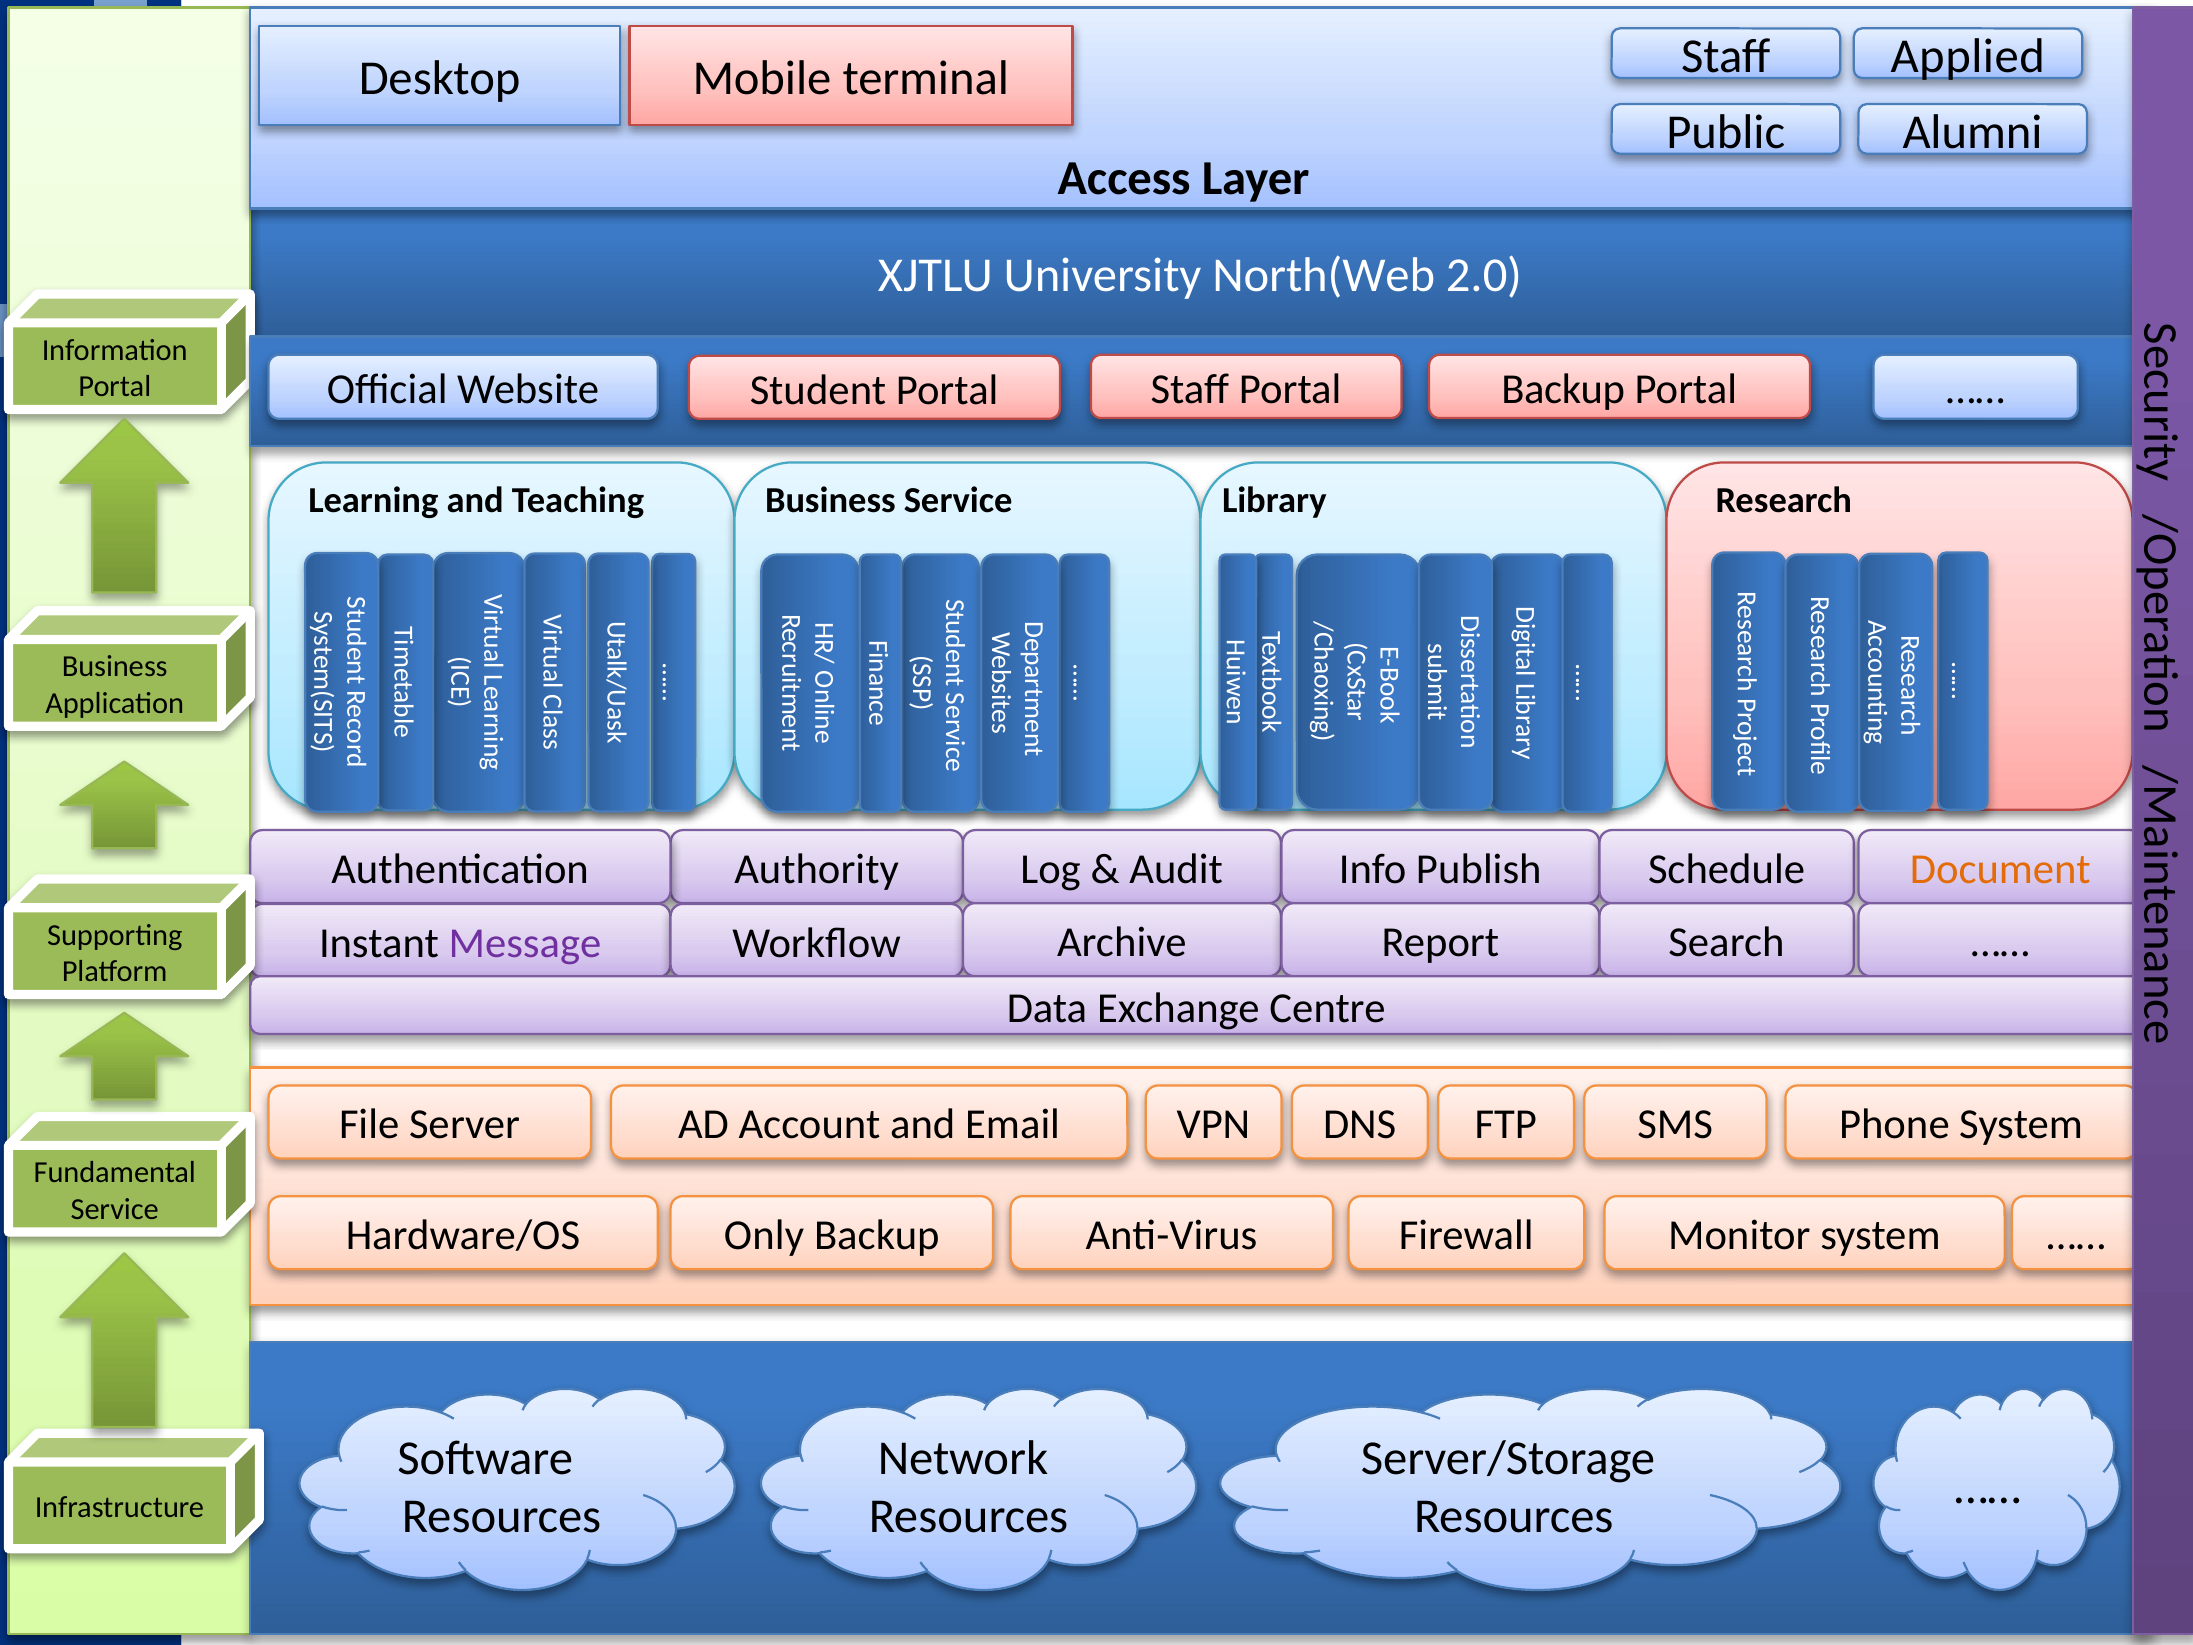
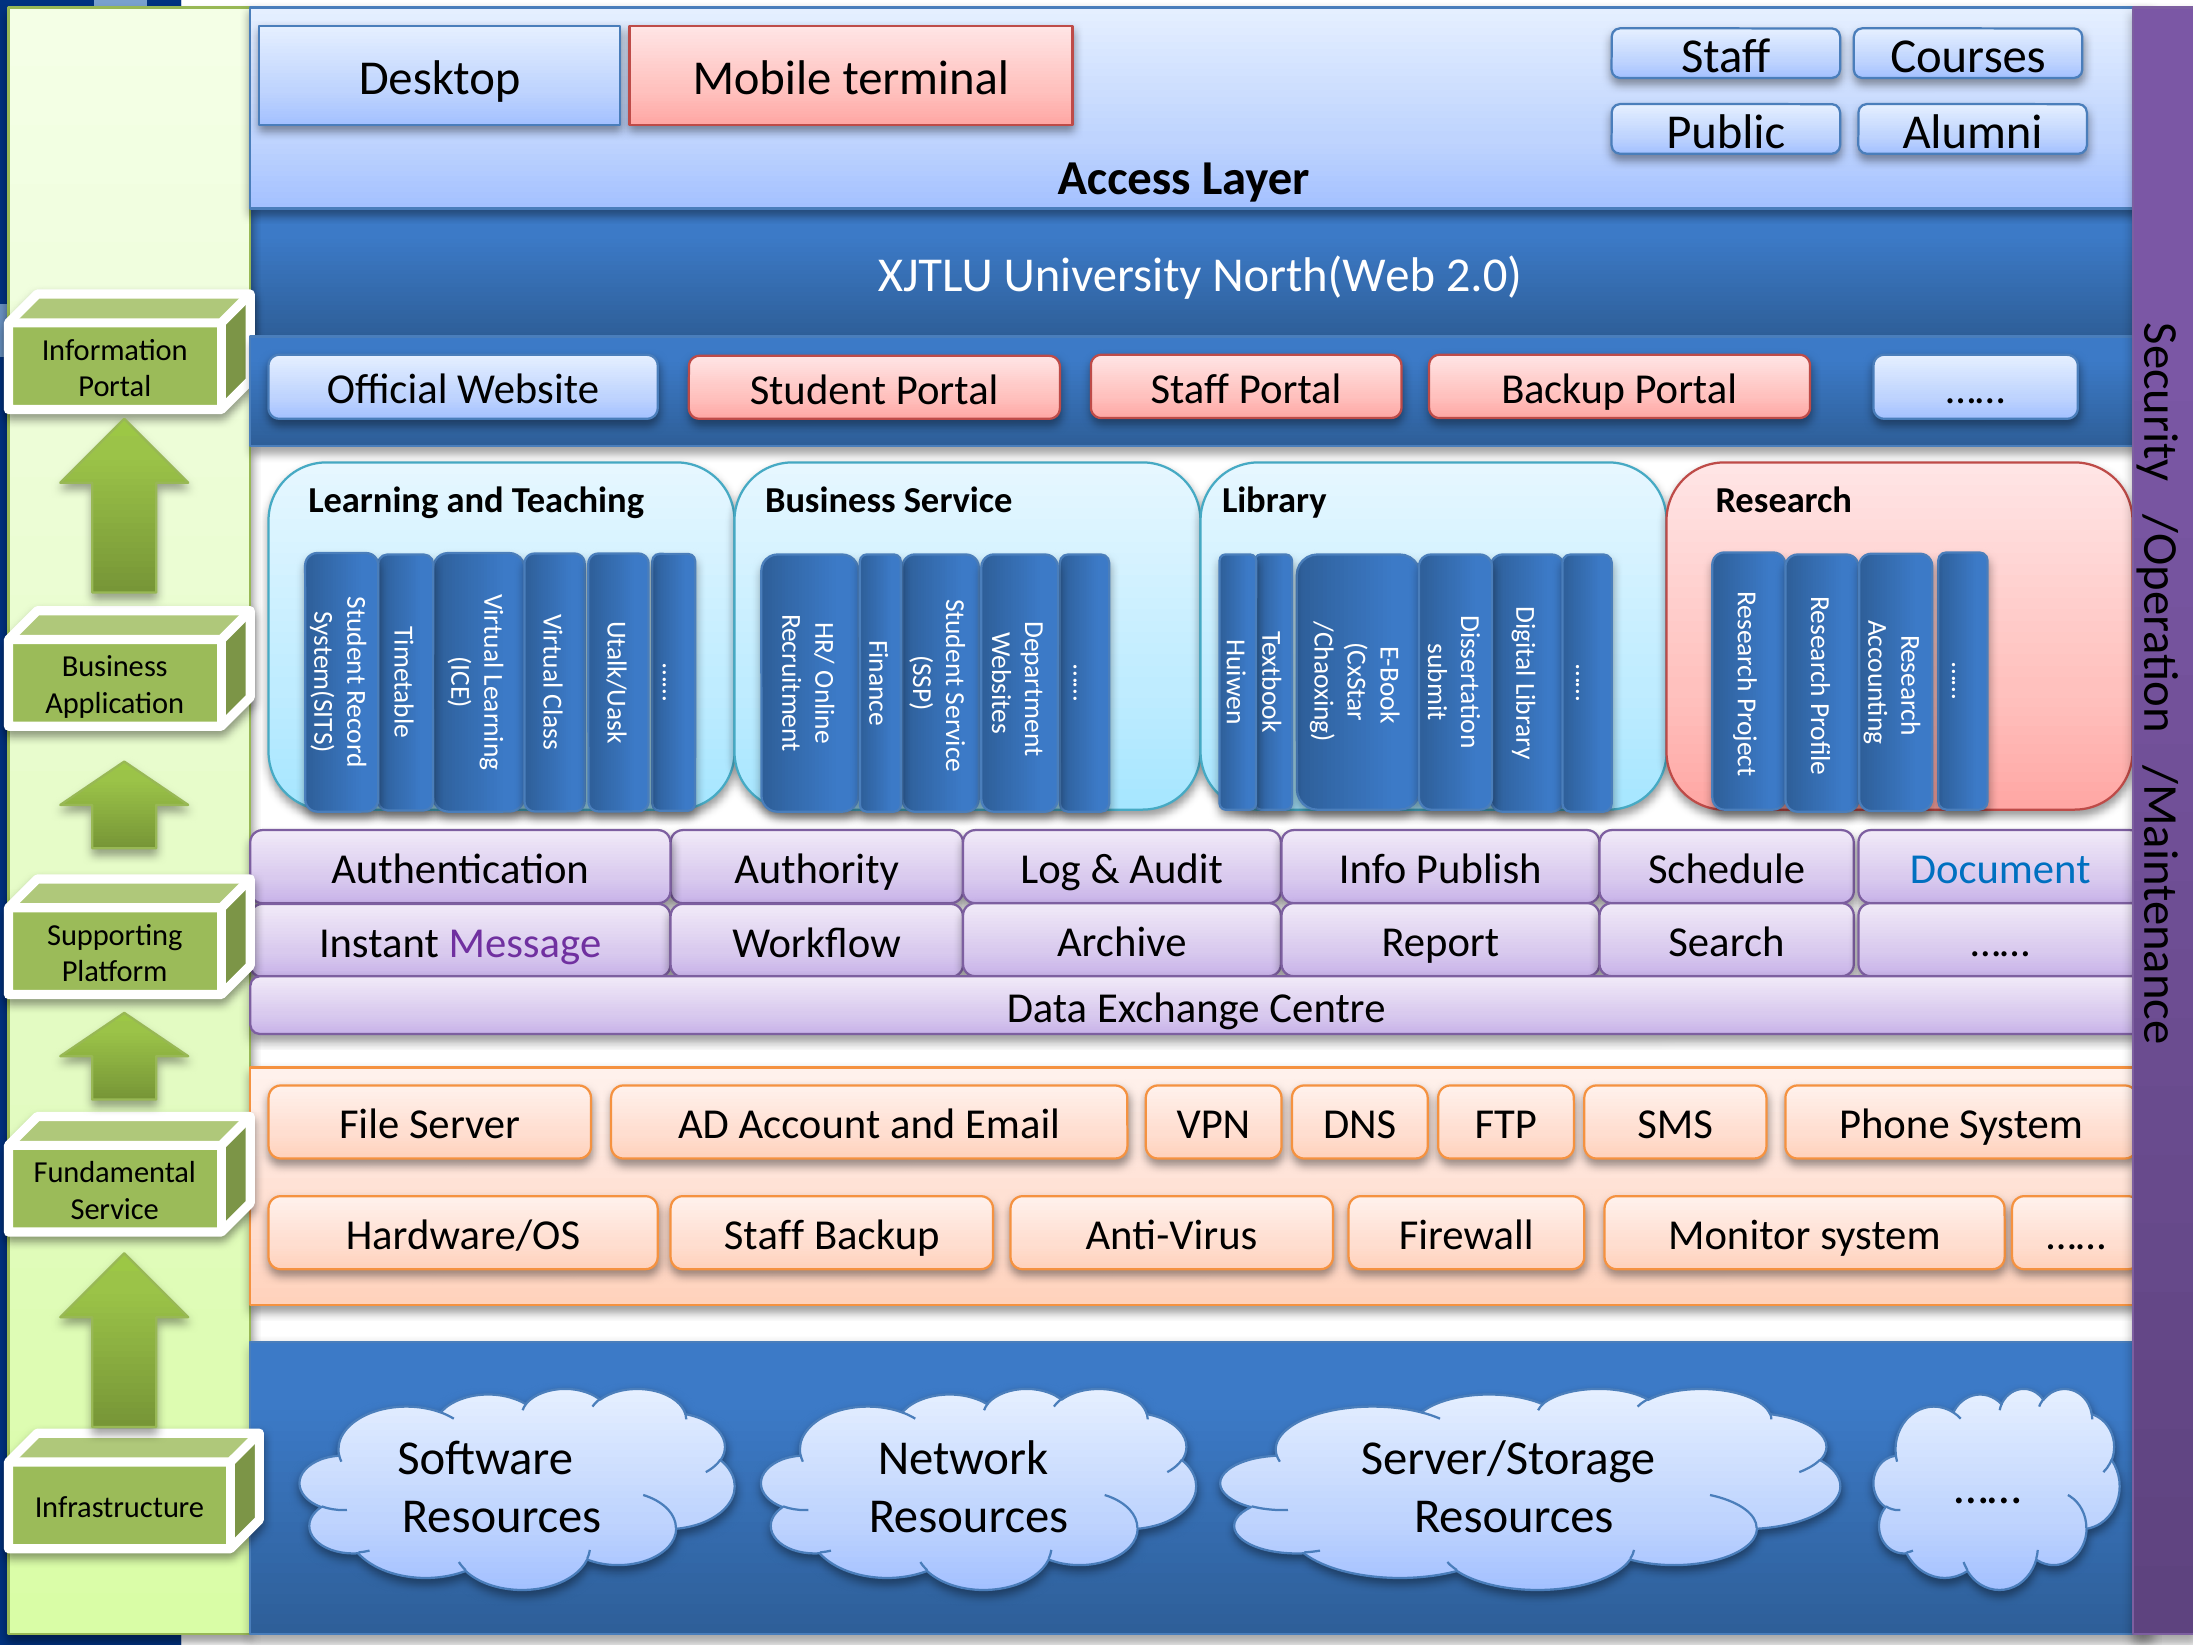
Applied: Applied -> Courses
Document colour: orange -> blue
Hardware/OS Only: Only -> Staff
